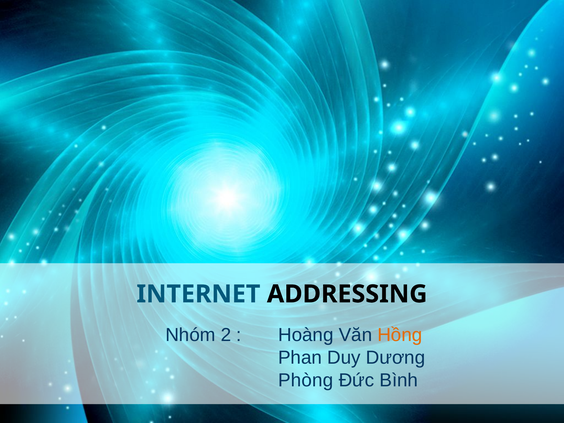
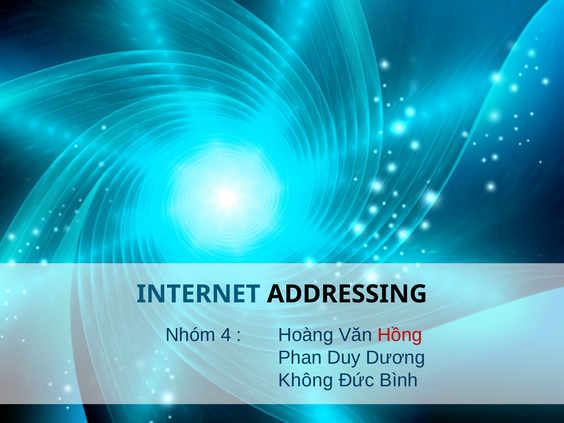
2: 2 -> 4
Hồng colour: orange -> red
Phòng: Phòng -> Không
